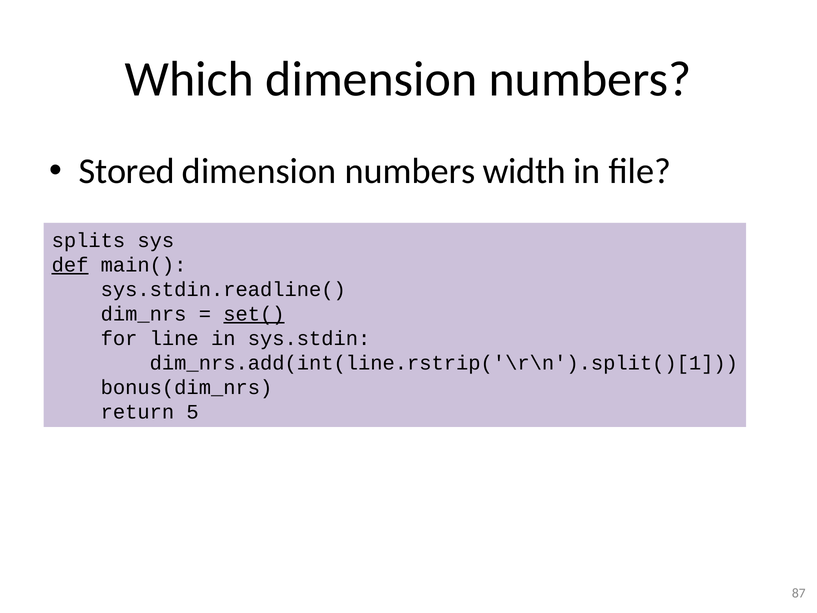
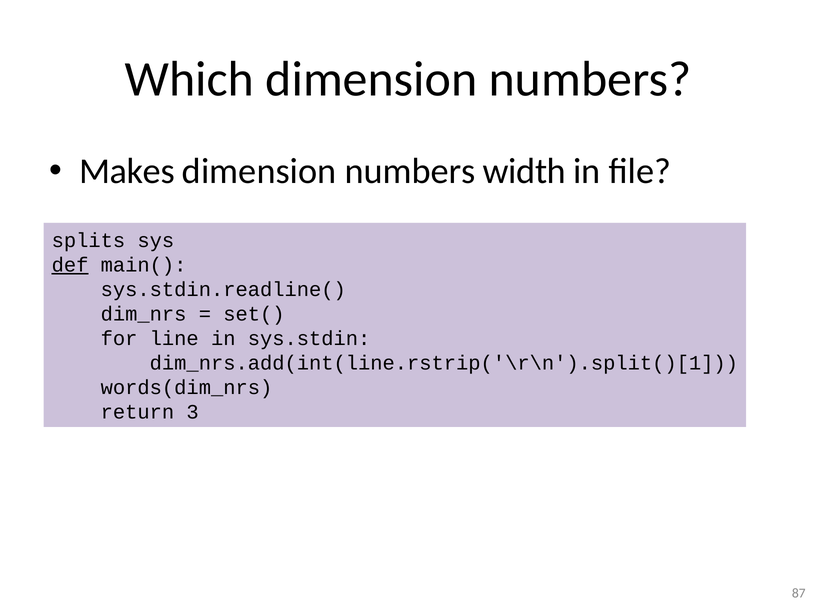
Stored: Stored -> Makes
set( underline: present -> none
bonus(dim_nrs: bonus(dim_nrs -> words(dim_nrs
5: 5 -> 3
